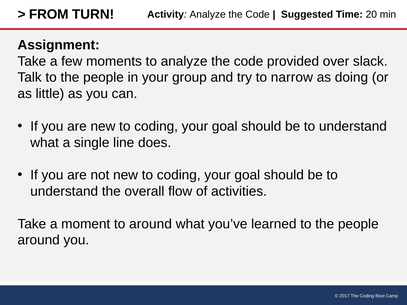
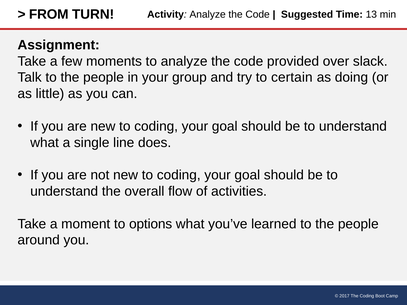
20: 20 -> 13
narrow: narrow -> certain
to around: around -> options
